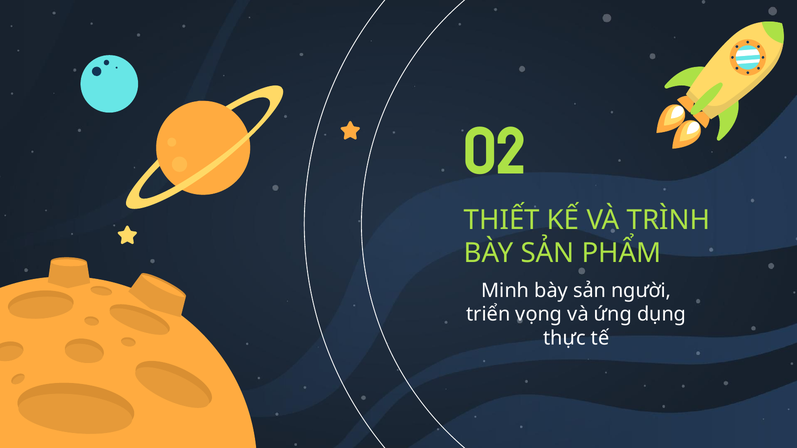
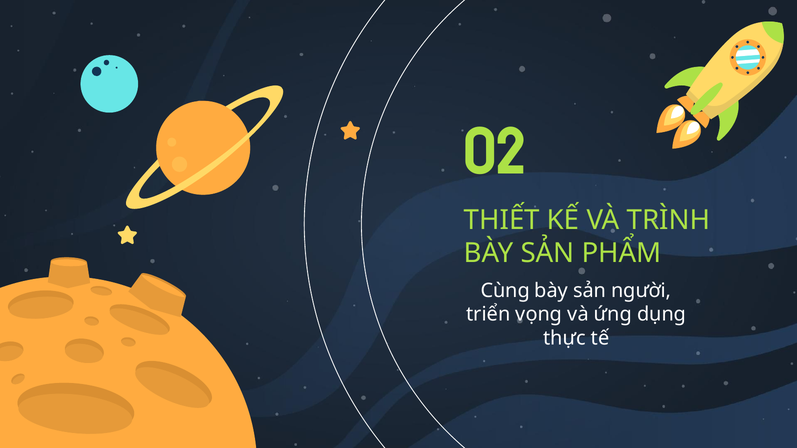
Minh: Minh -> Cùng
